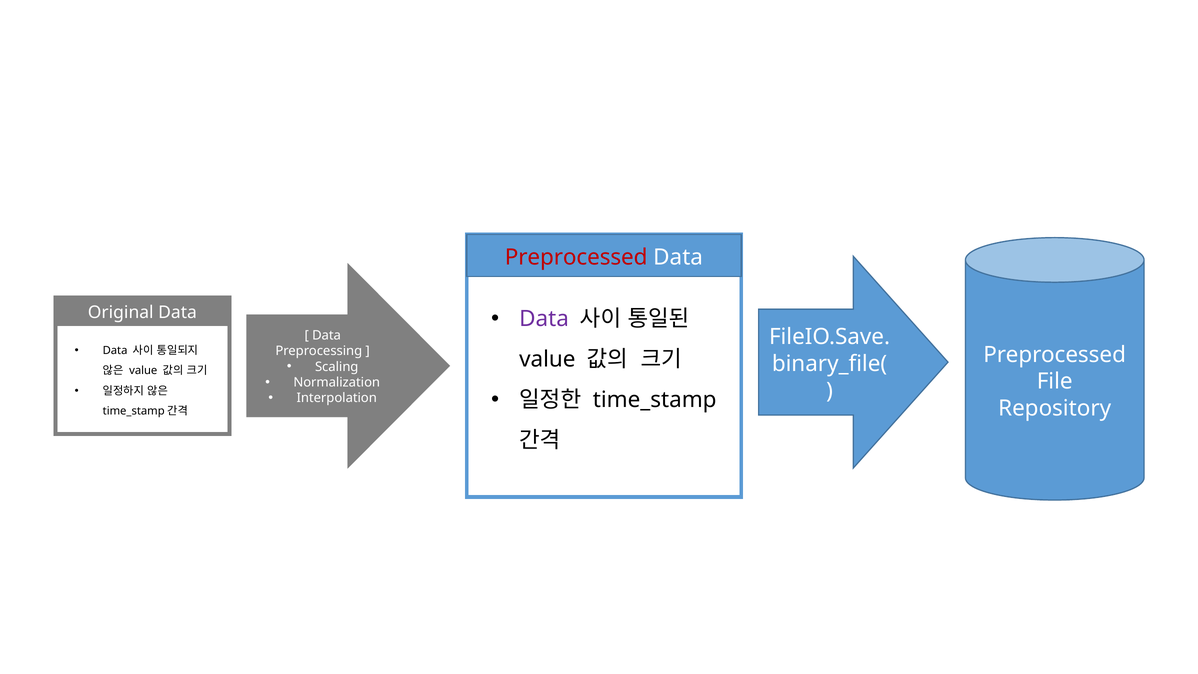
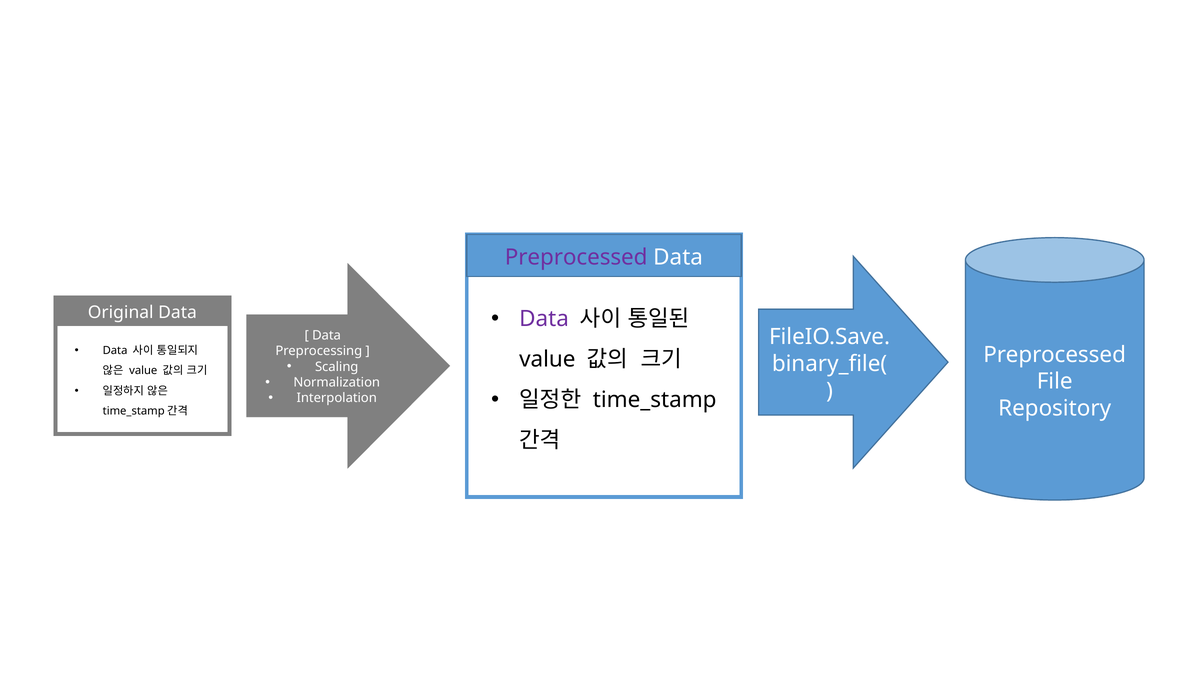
Preprocessed at (576, 257) colour: red -> purple
